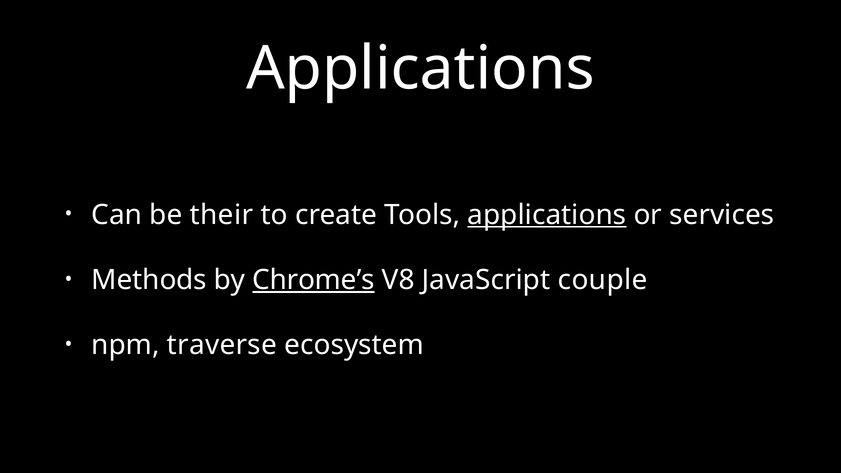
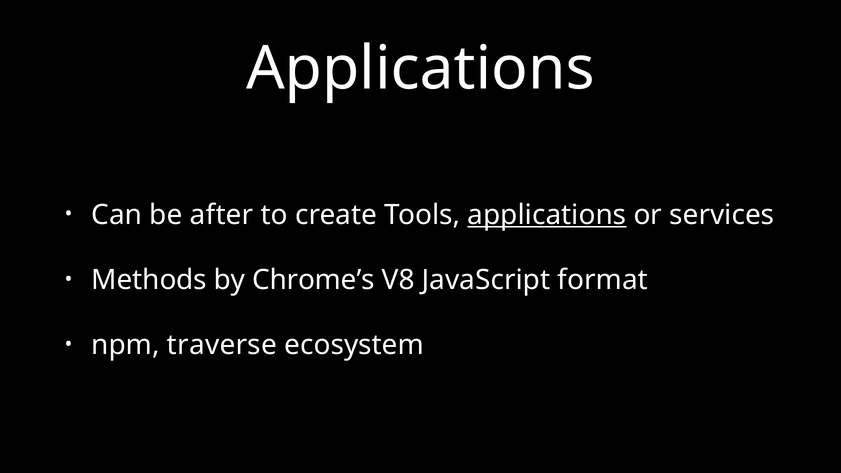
their: their -> after
Chrome’s underline: present -> none
couple: couple -> format
